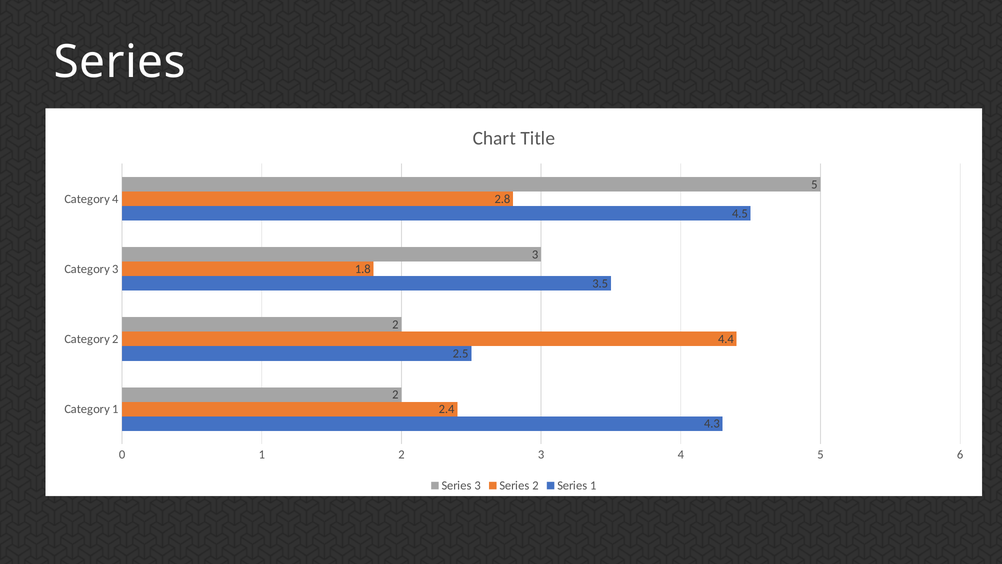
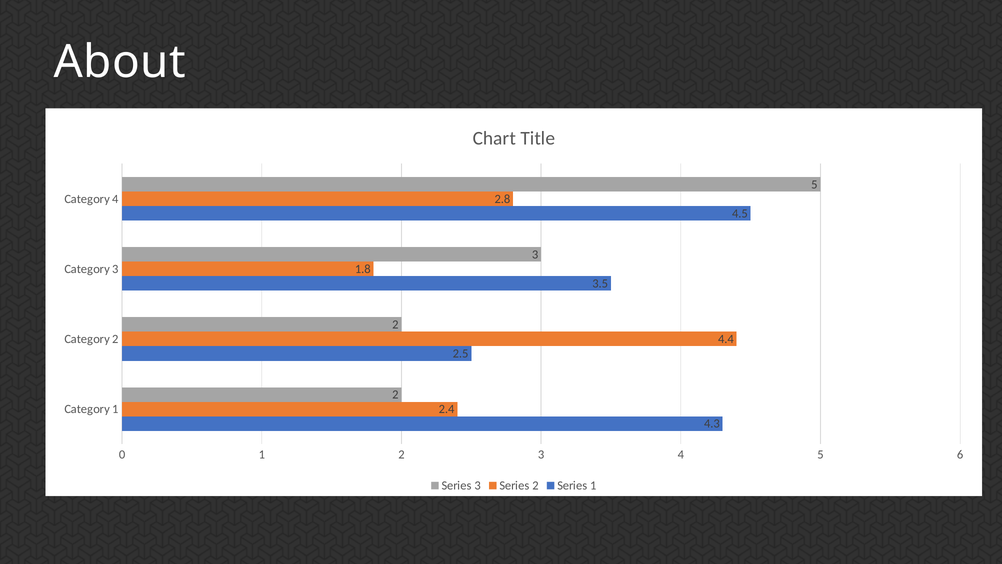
Series at (120, 62): Series -> About
